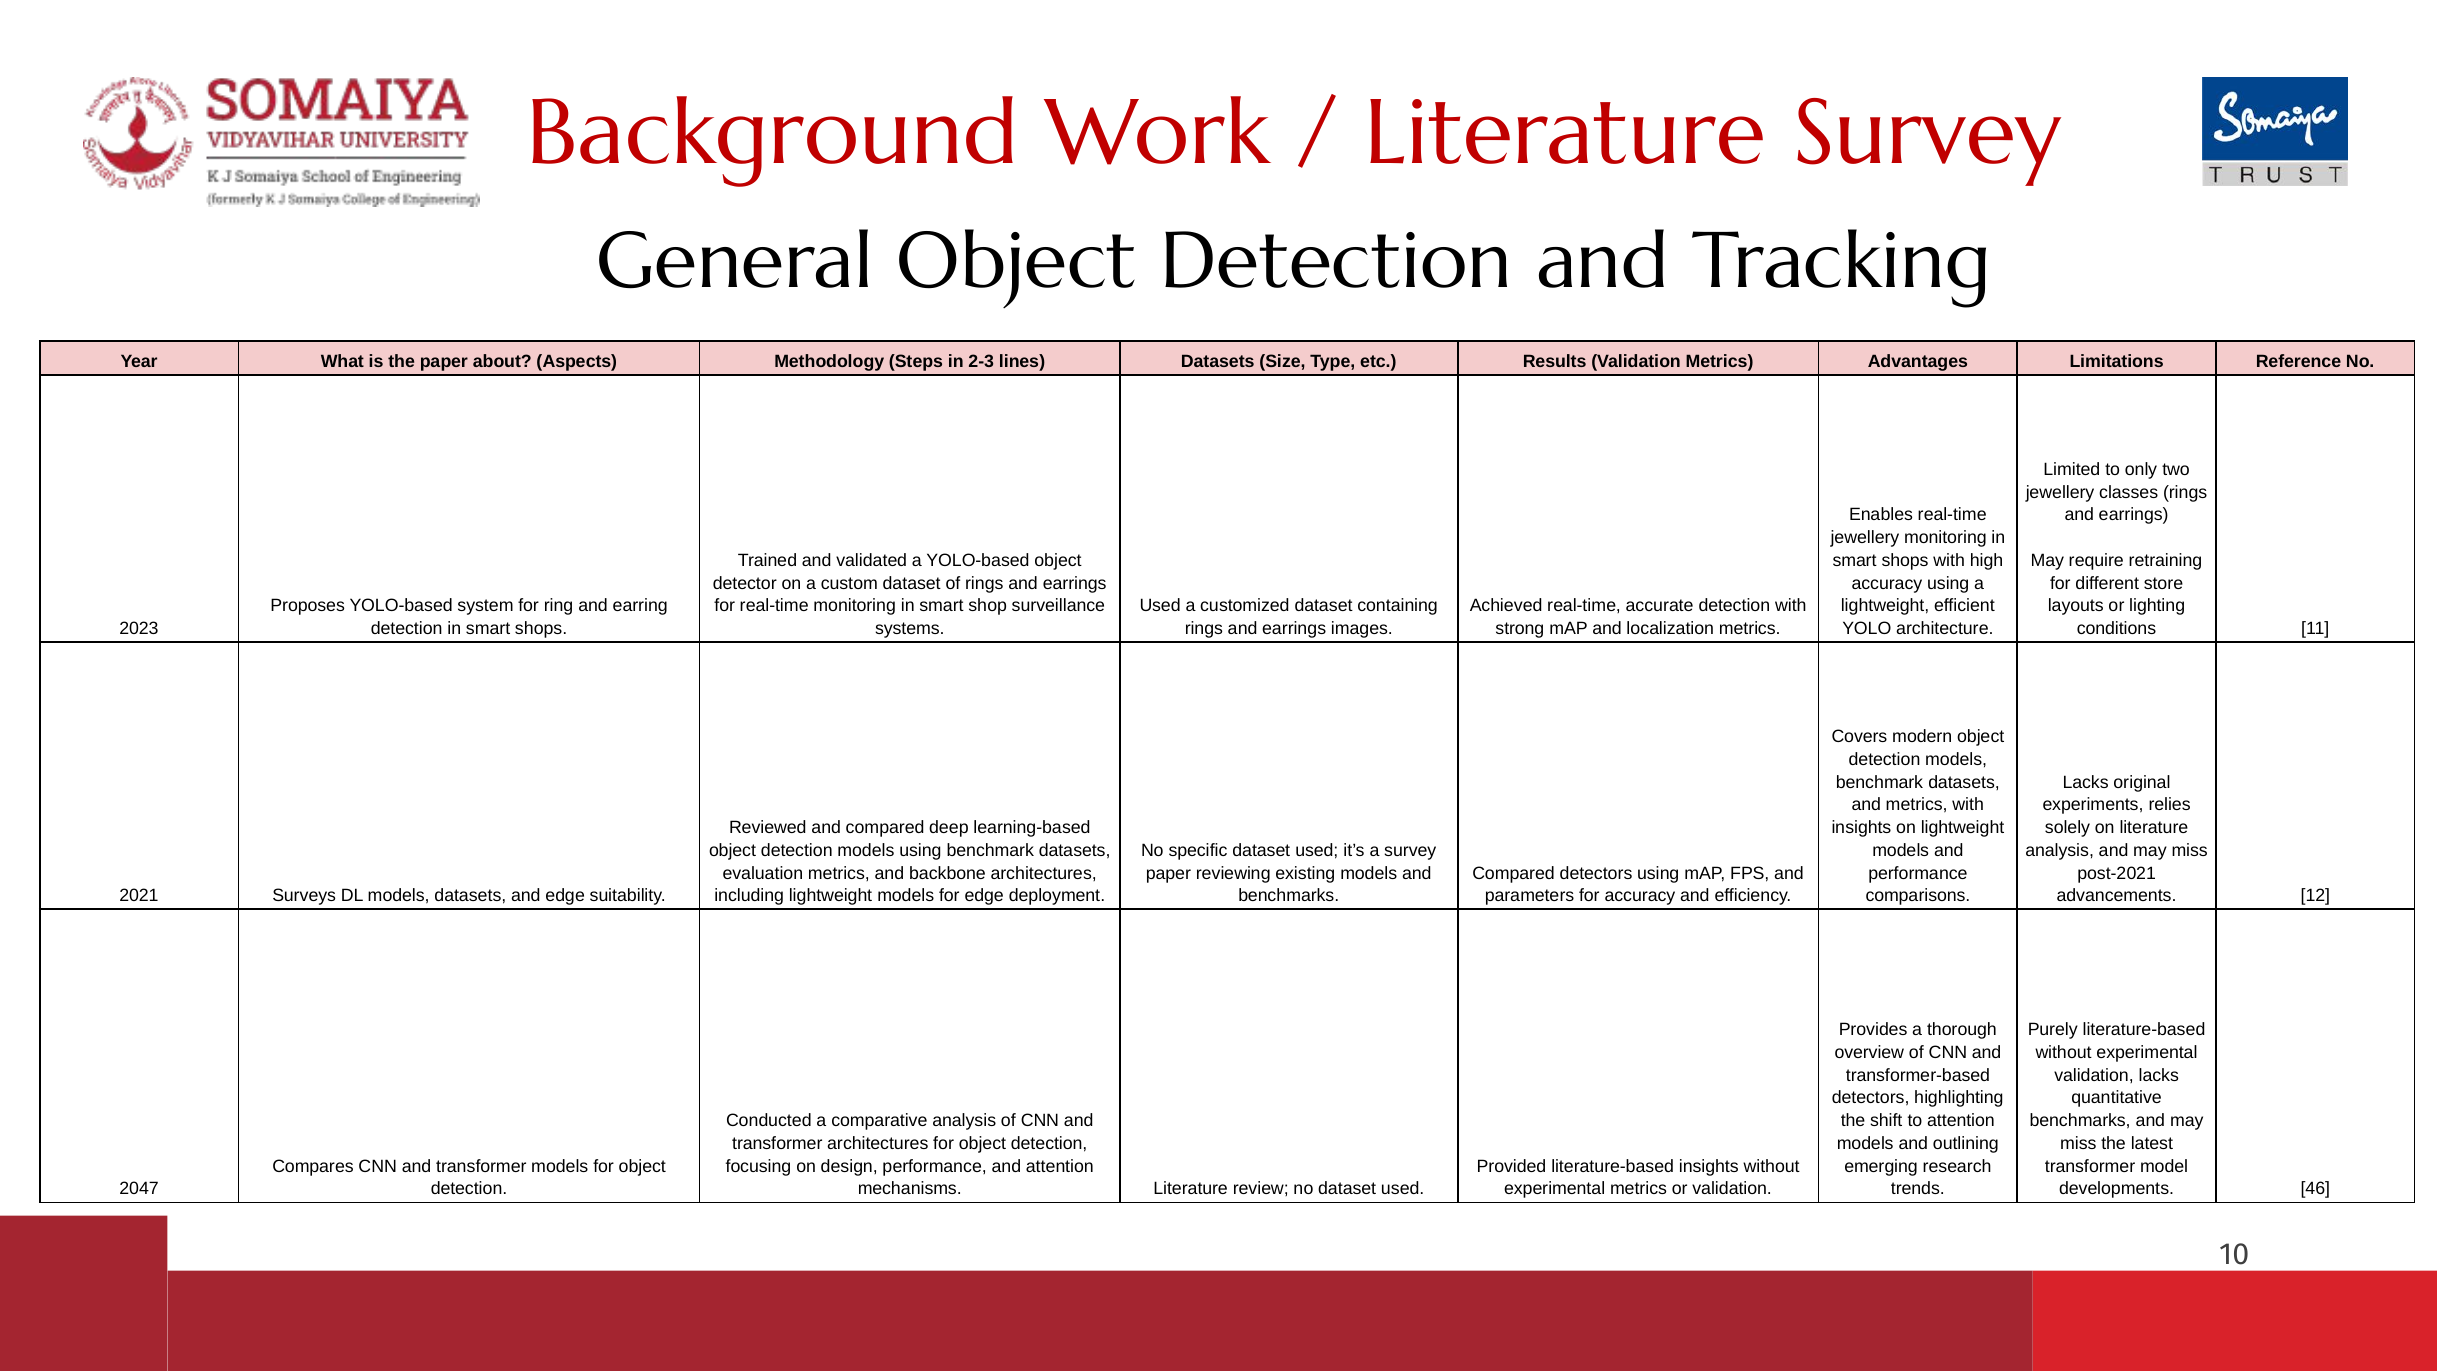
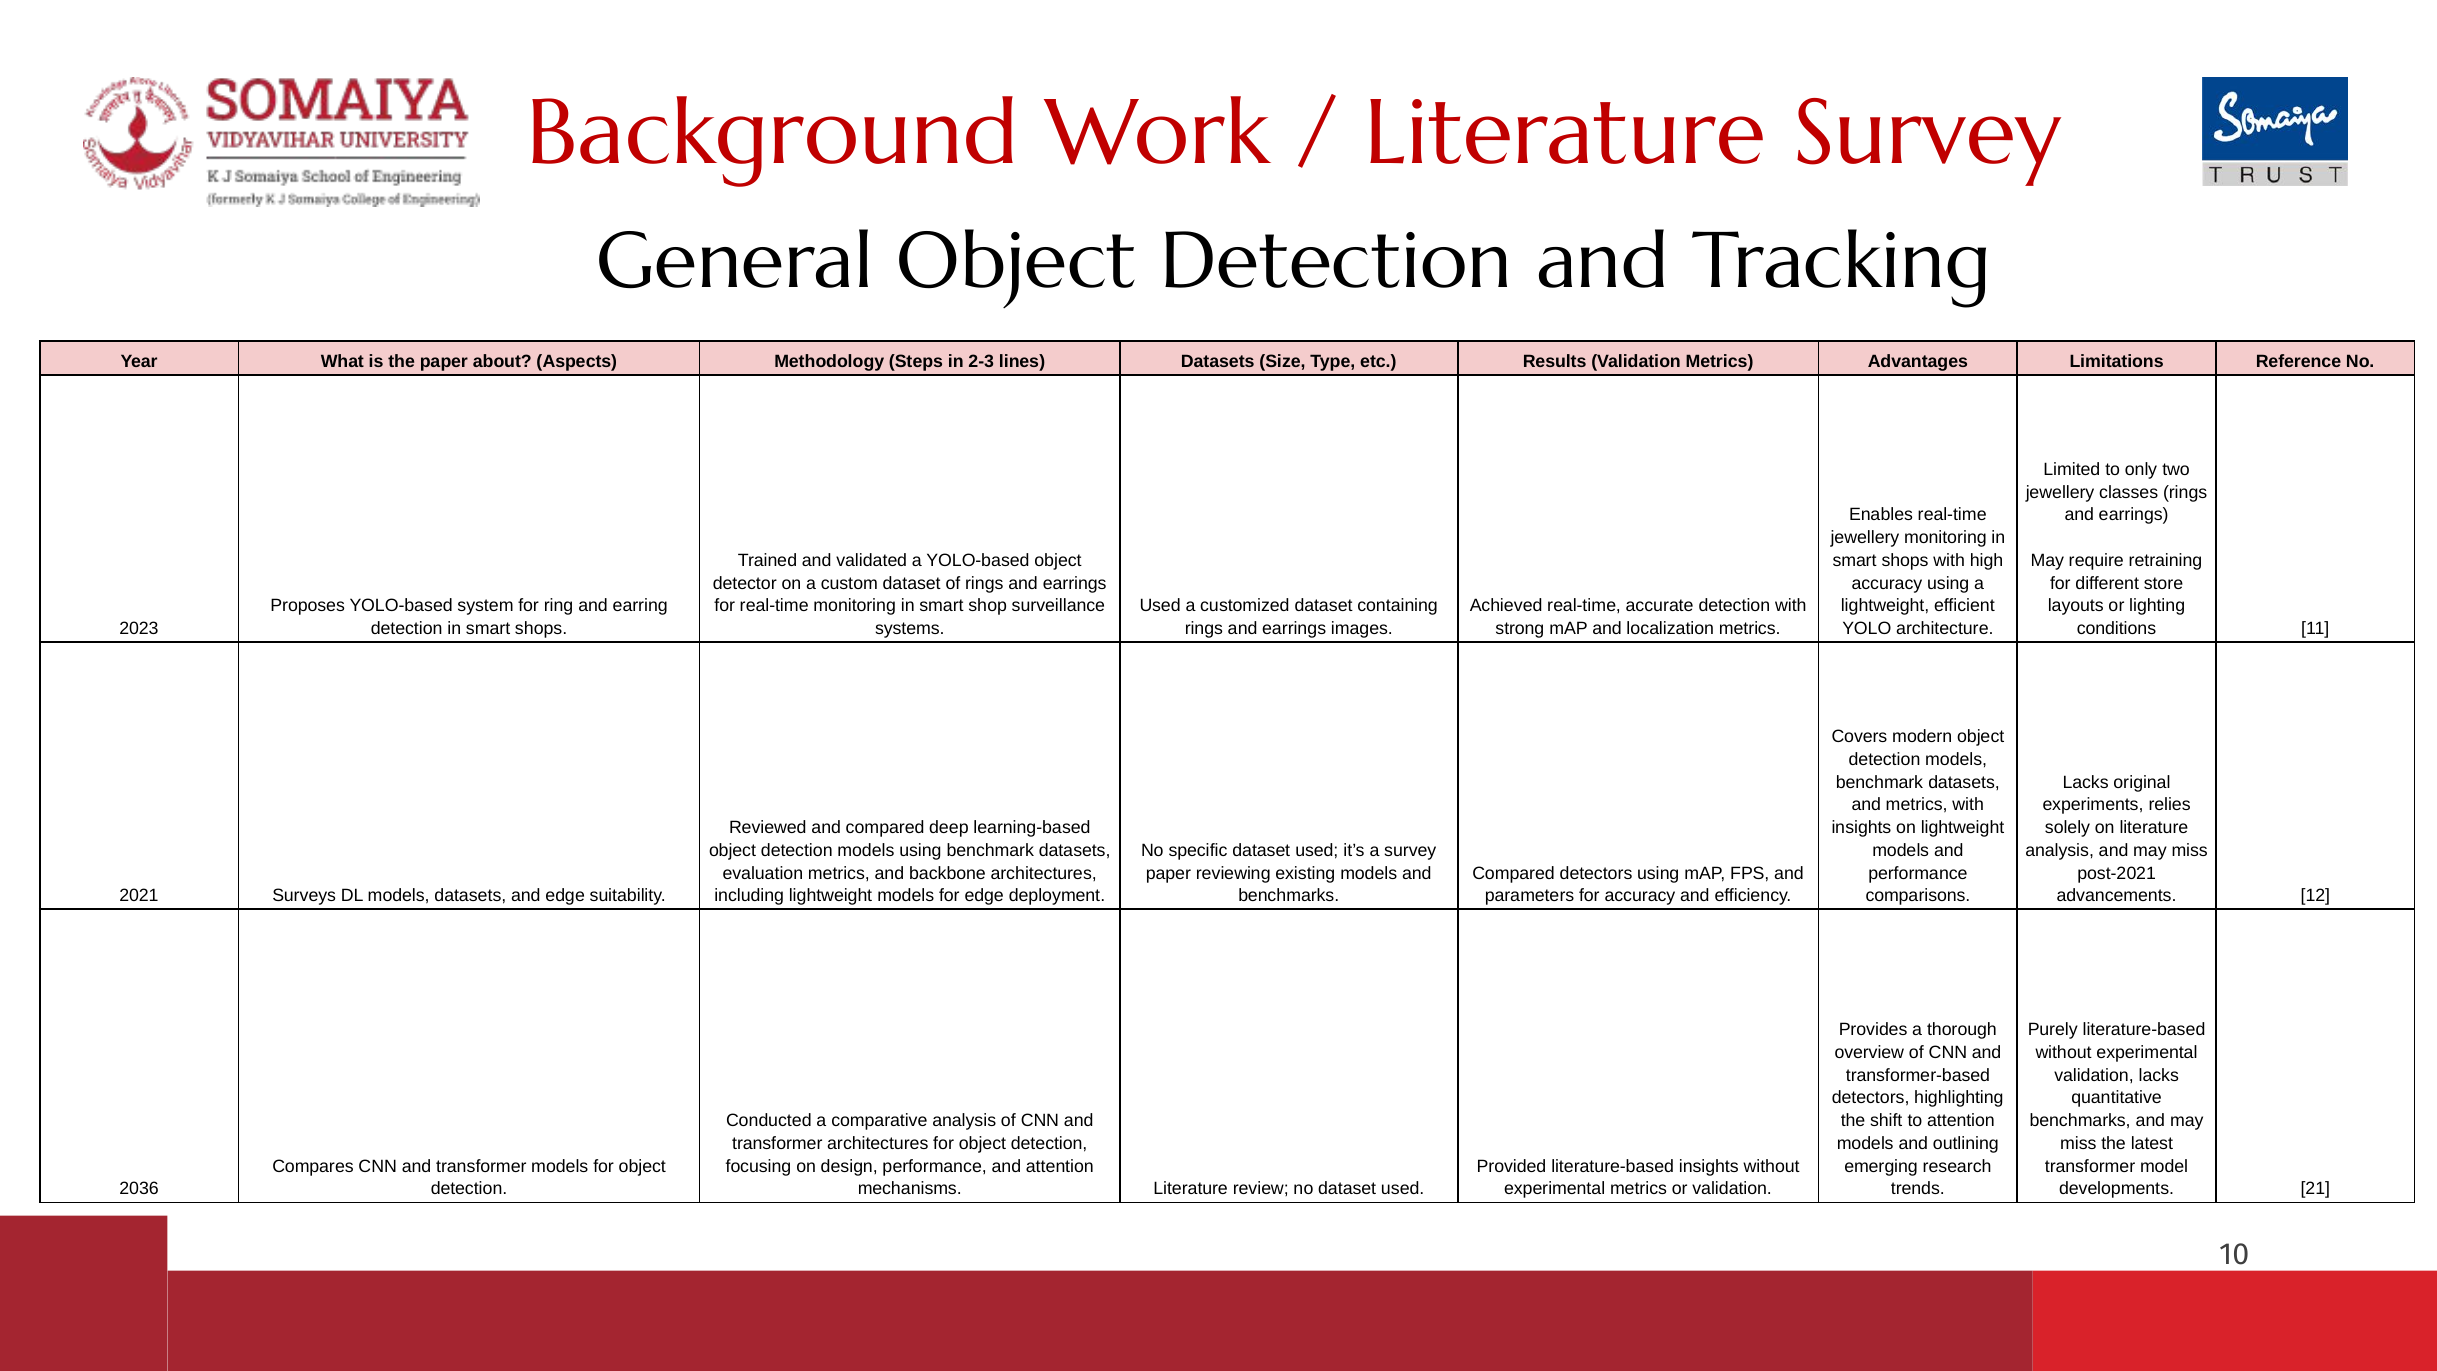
2047: 2047 -> 2036
46: 46 -> 21
